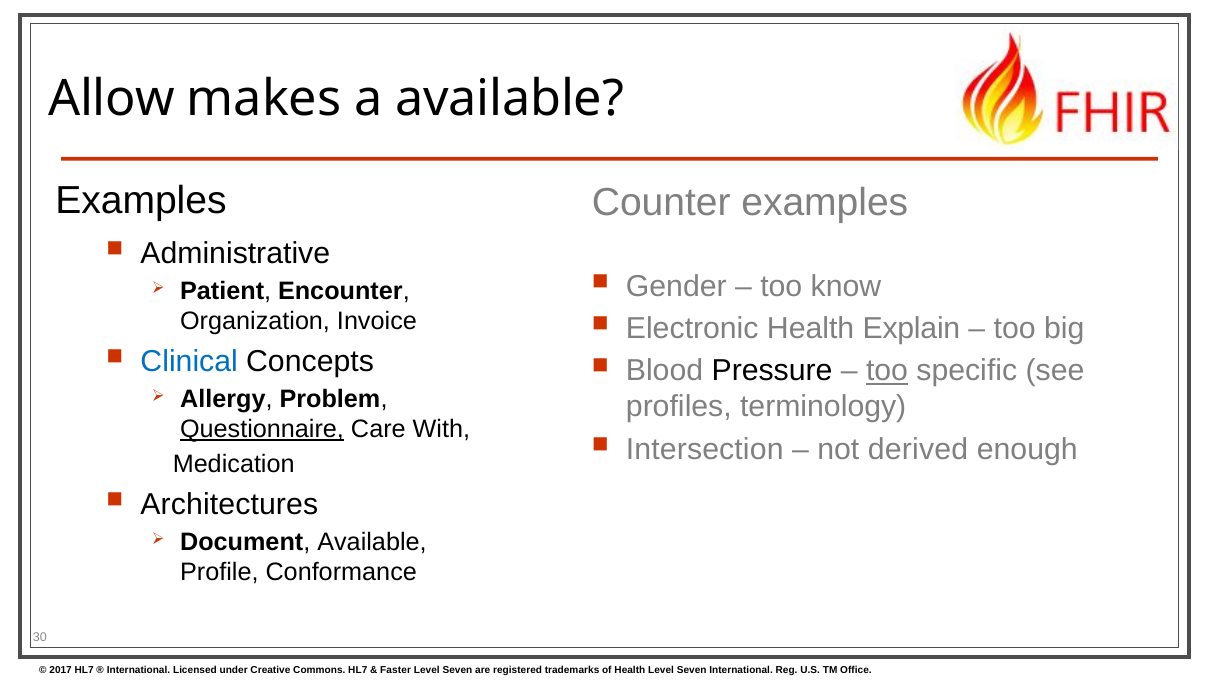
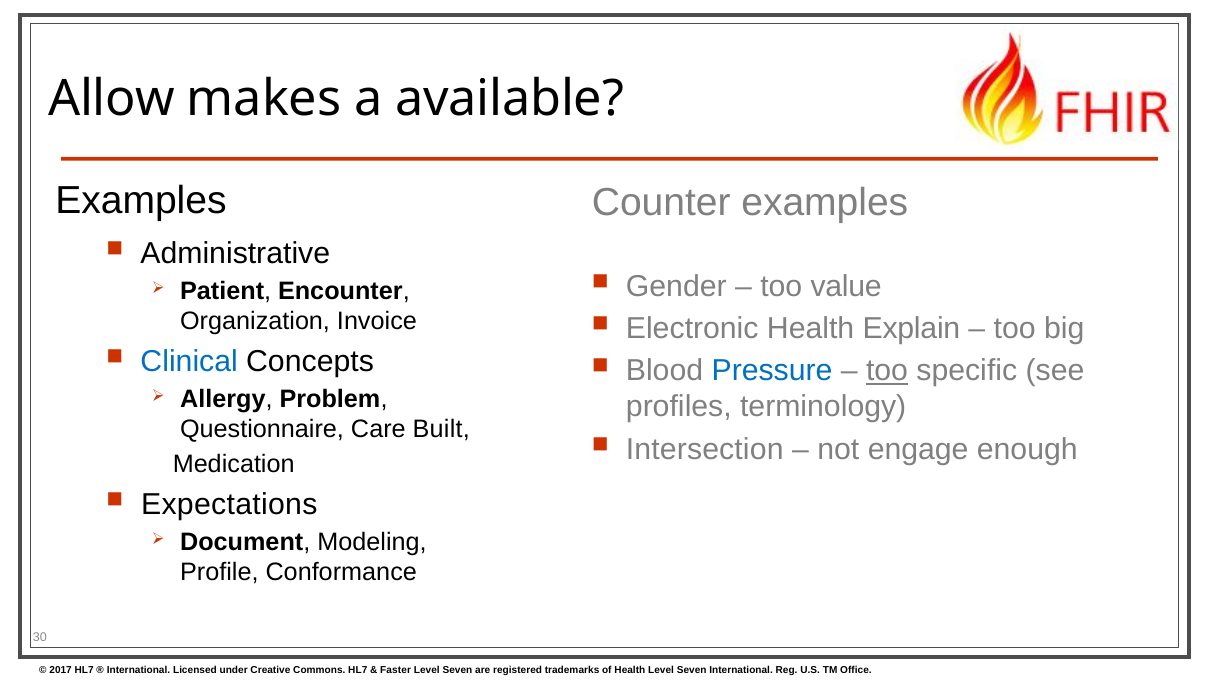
know: know -> value
Pressure colour: black -> blue
Questionnaire underline: present -> none
With: With -> Built
derived: derived -> engage
Architectures: Architectures -> Expectations
Document Available: Available -> Modeling
